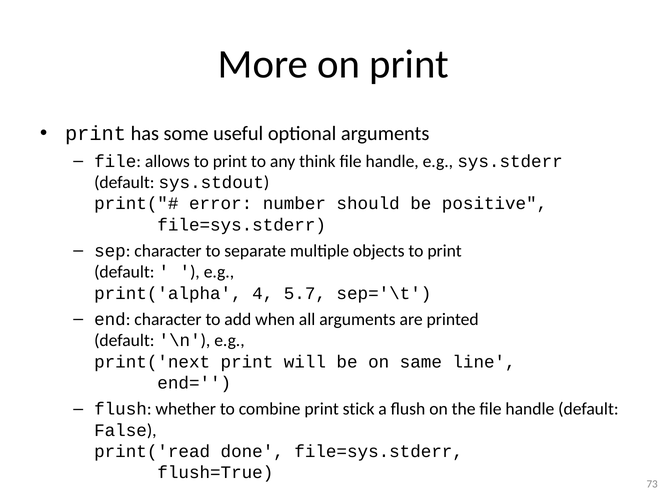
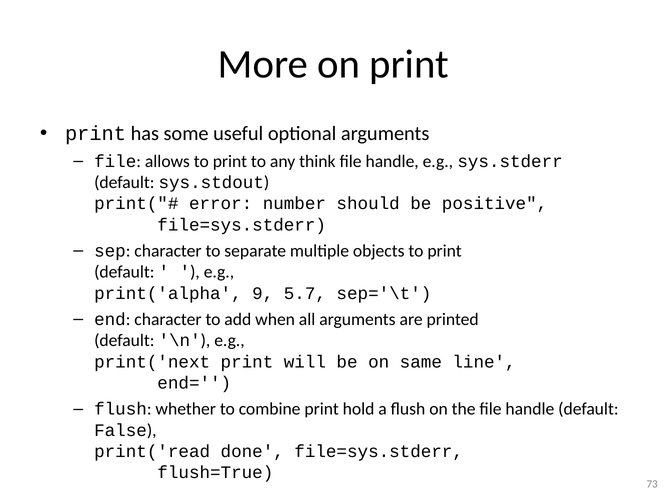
4: 4 -> 9
stick: stick -> hold
